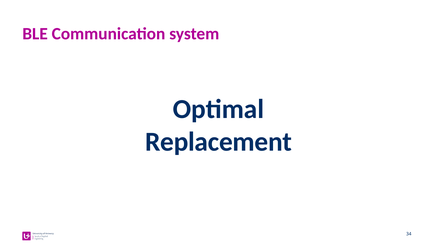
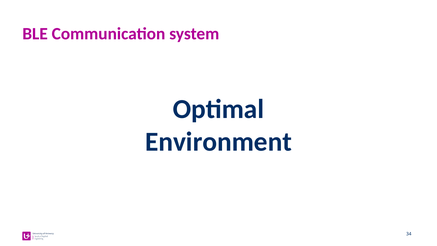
Replacement: Replacement -> Environment
